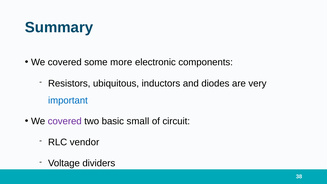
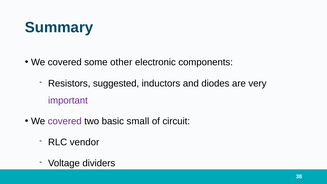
more: more -> other
ubiquitous: ubiquitous -> suggested
important colour: blue -> purple
